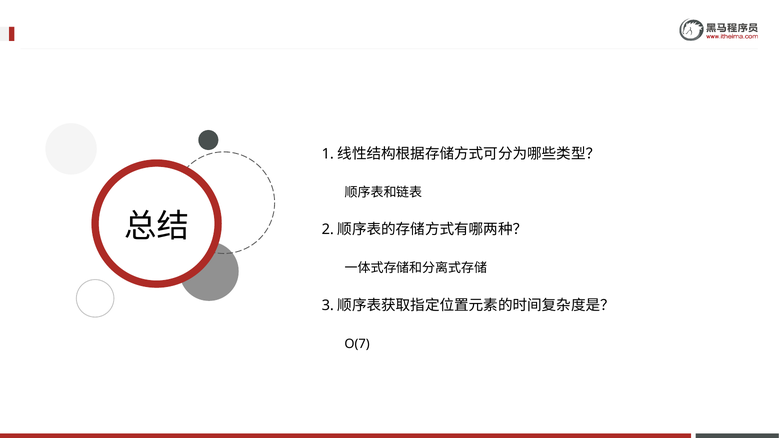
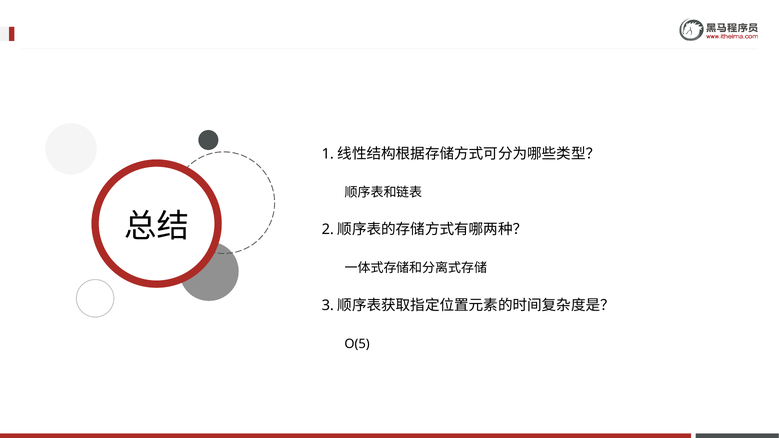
O(7: O(7 -> O(5
